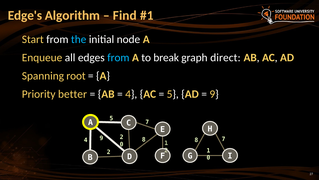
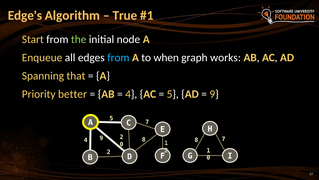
Find: Find -> True
the colour: light blue -> light green
break: break -> when
direct: direct -> works
root: root -> that
